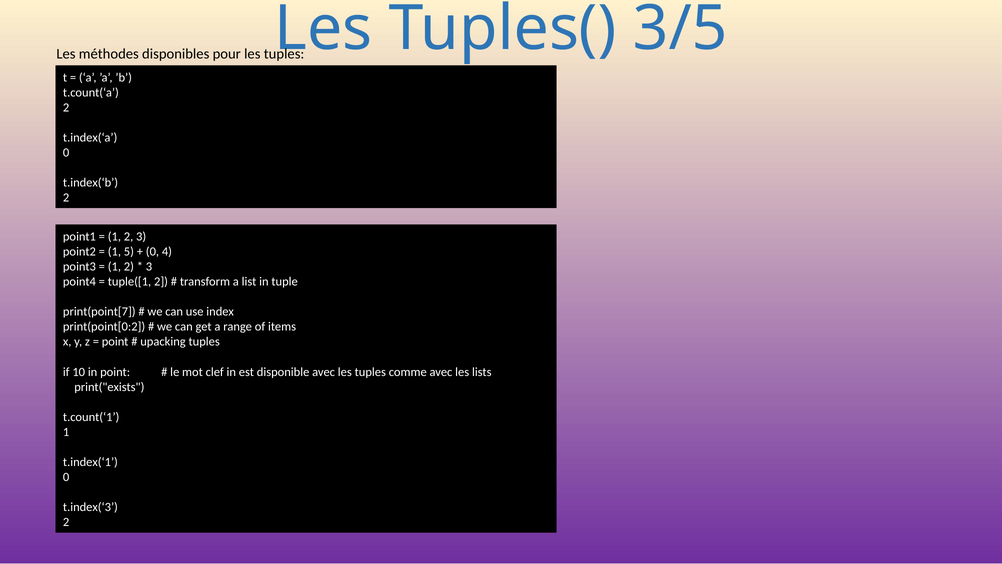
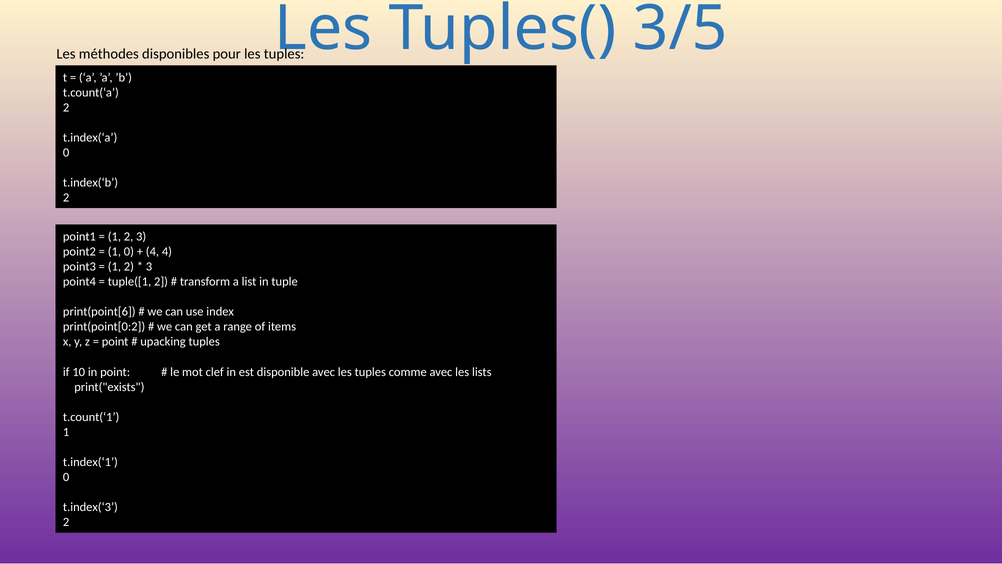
1 5: 5 -> 0
0 at (152, 251): 0 -> 4
print(point[7: print(point[7 -> print(point[6
